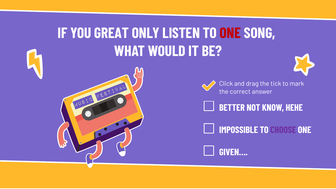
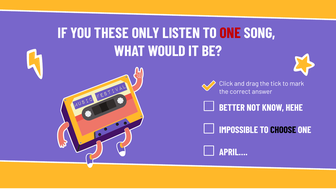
GREAT: GREAT -> THESE
CHOOSE colour: purple -> black
GIVEN…: GIVEN… -> APRIL…
